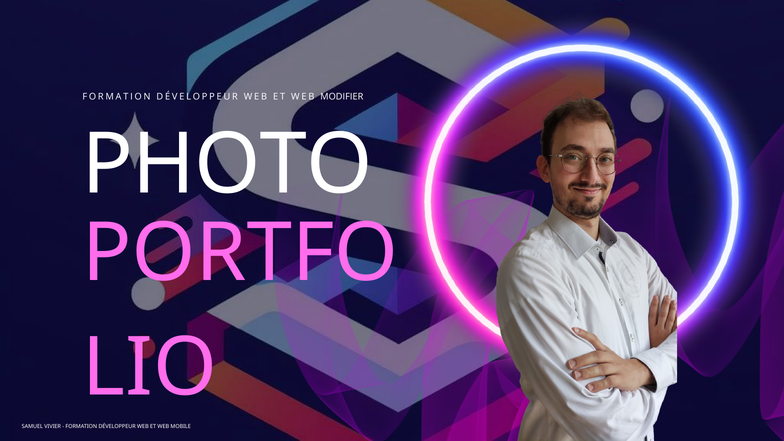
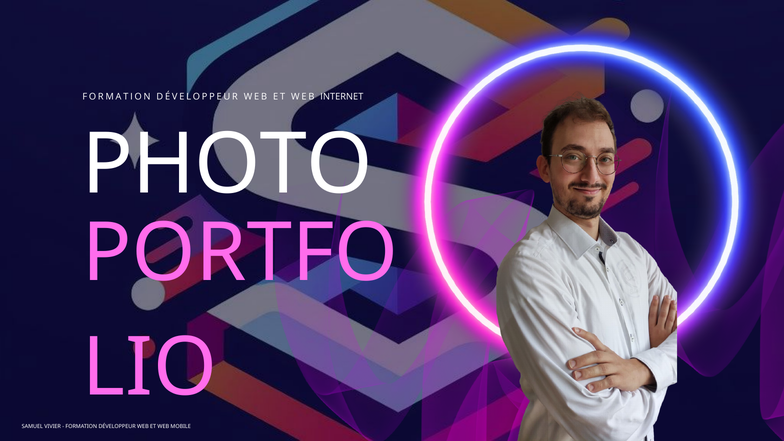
MODIFIER: MODIFIER -> INTERNET
